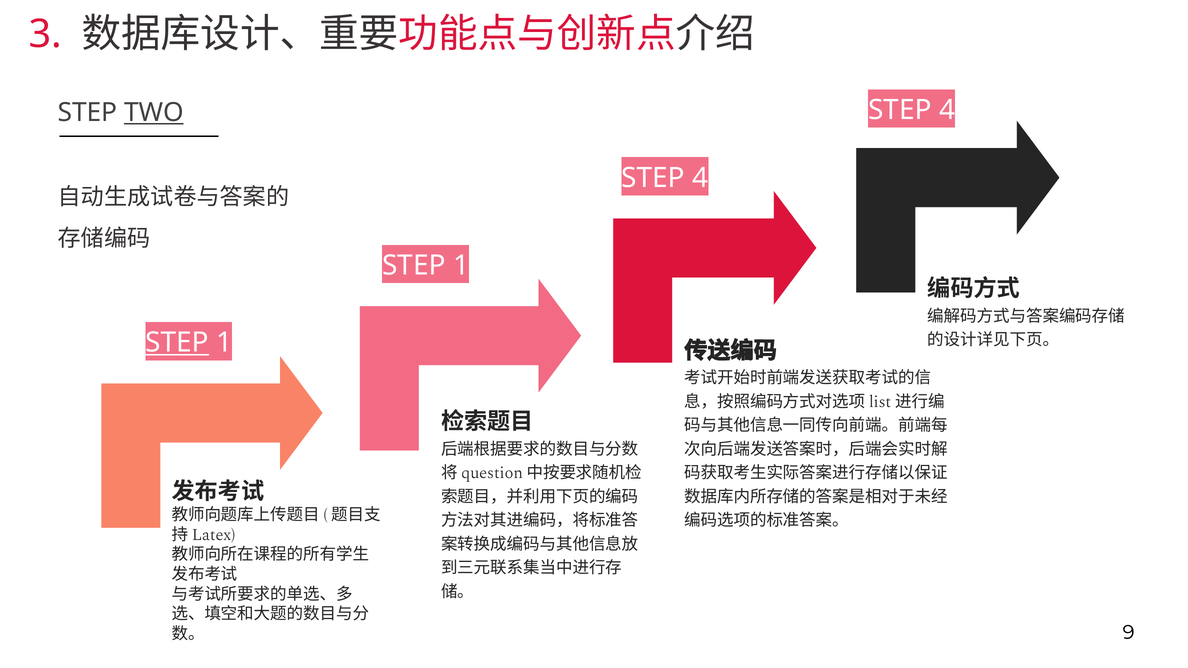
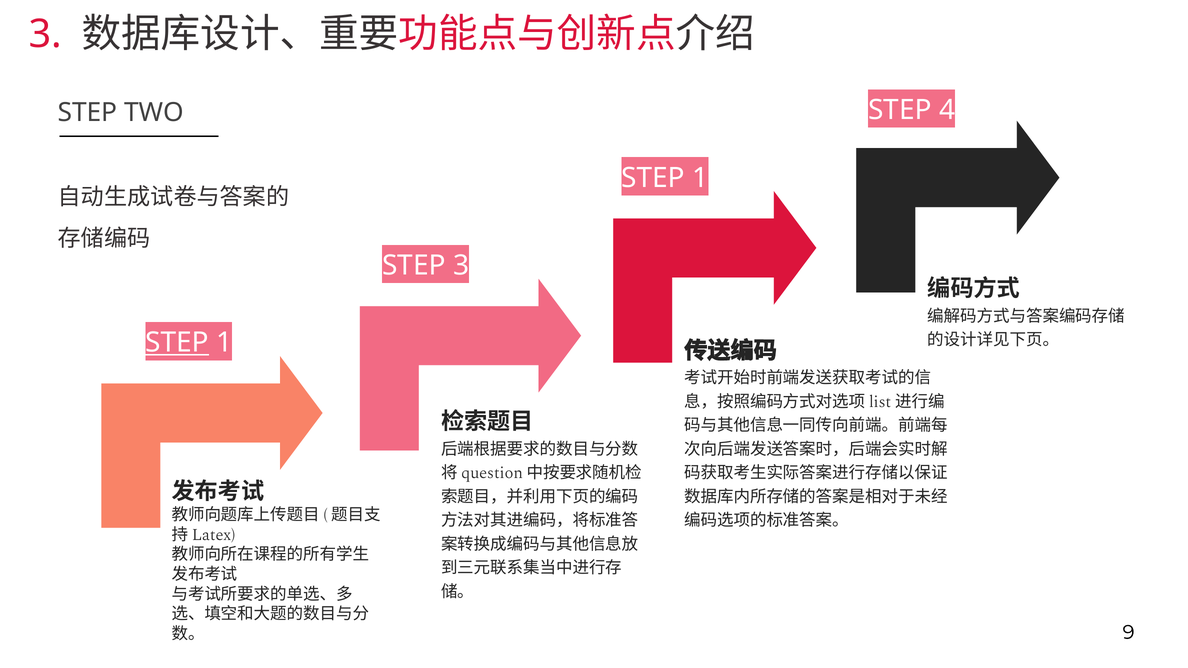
TWO underline: present -> none
4 at (700, 178): 4 -> 1
1 at (461, 266): 1 -> 3
